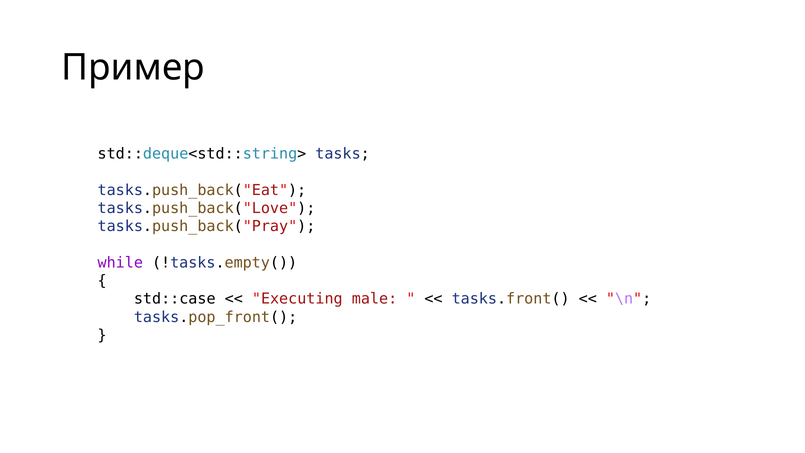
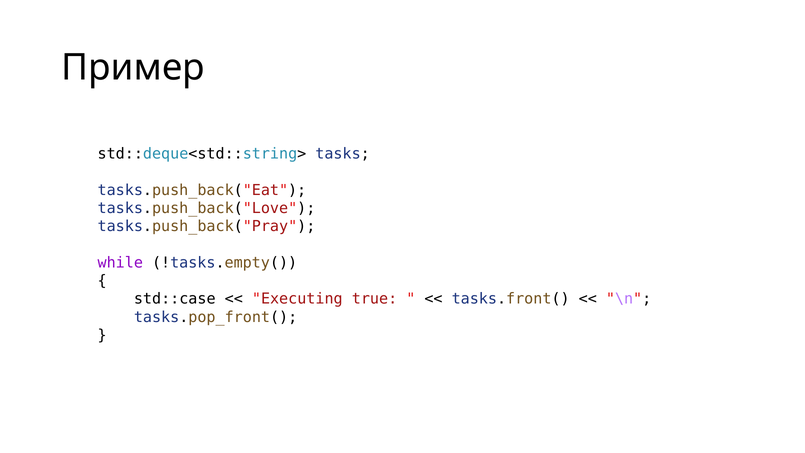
male: male -> true
